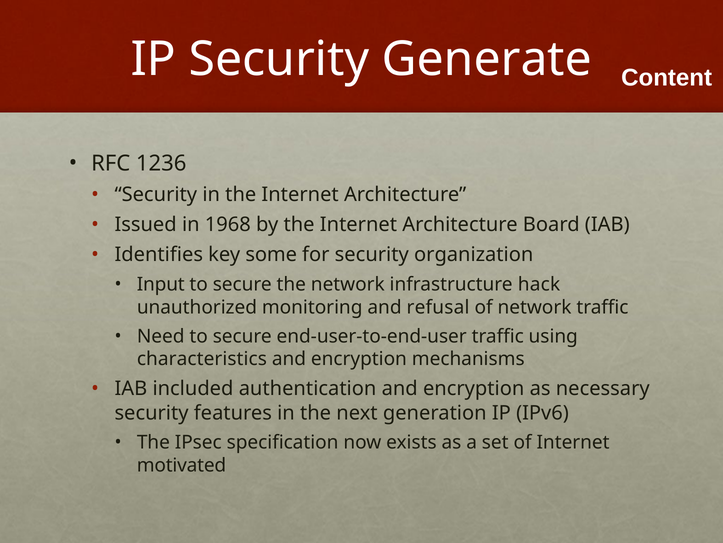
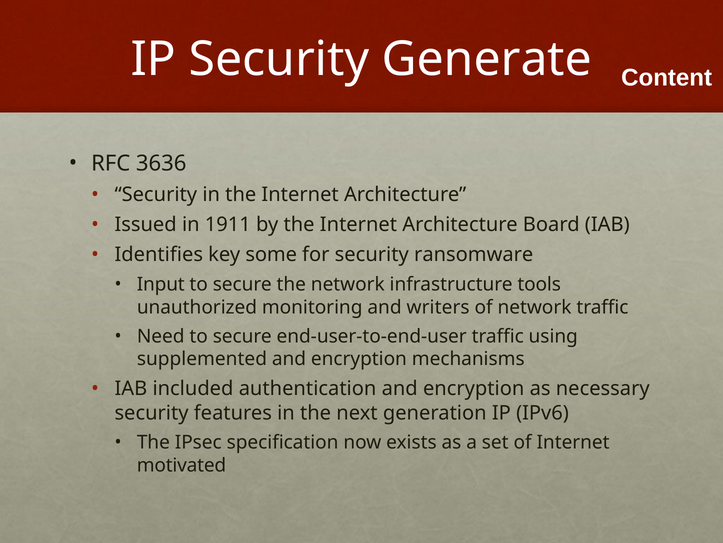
1236: 1236 -> 3636
1968: 1968 -> 1911
organization: organization -> ransomware
hack: hack -> tools
refusal: refusal -> writers
characteristics: characteristics -> supplemented
